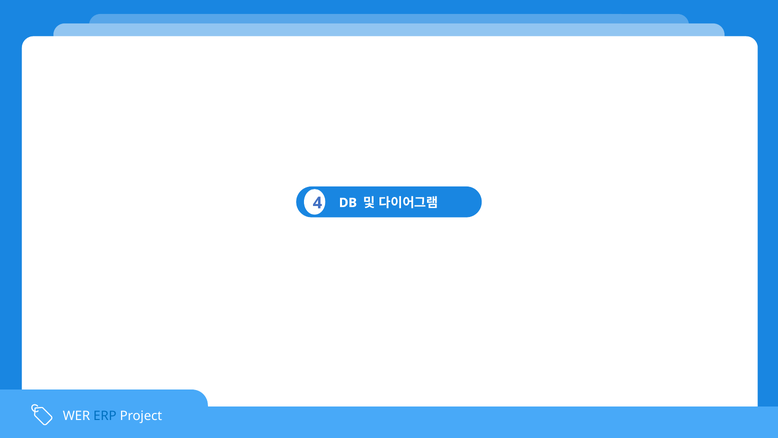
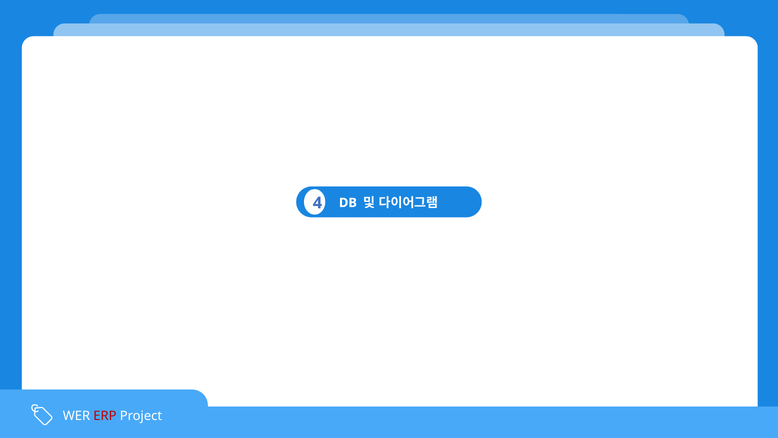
ERP colour: blue -> red
